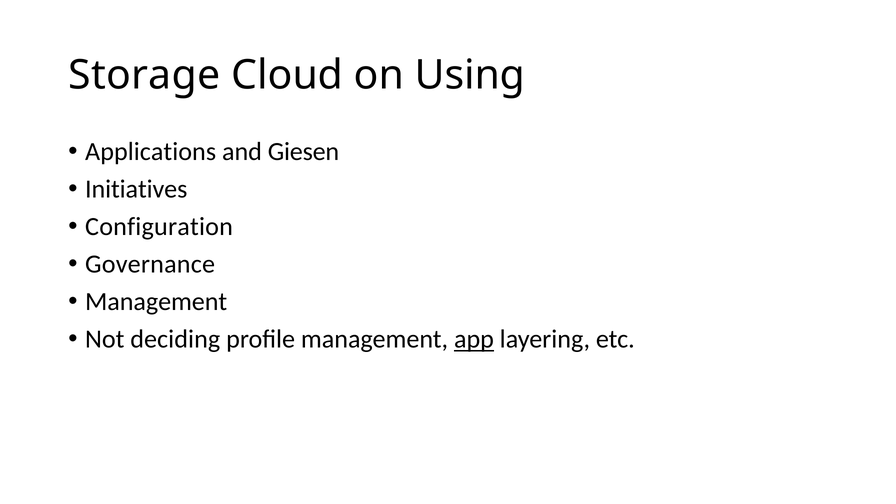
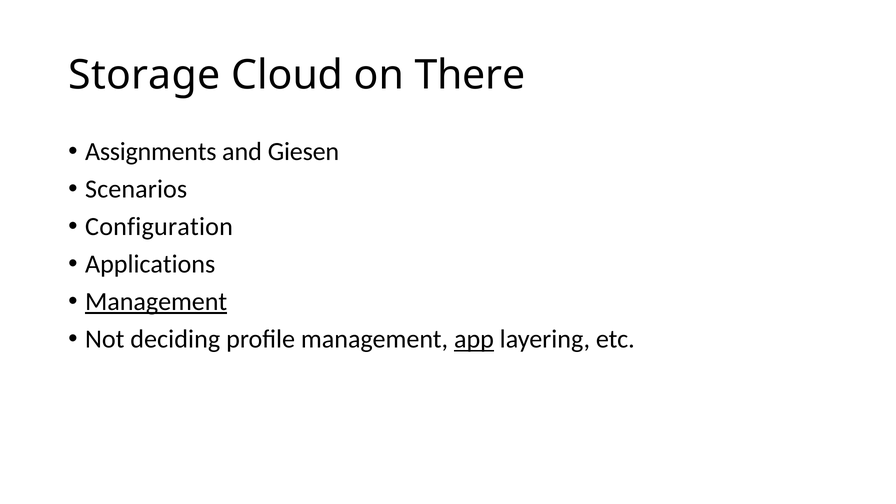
Using: Using -> There
Applications: Applications -> Assignments
Initiatives: Initiatives -> Scenarios
Governance: Governance -> Applications
Management at (156, 302) underline: none -> present
